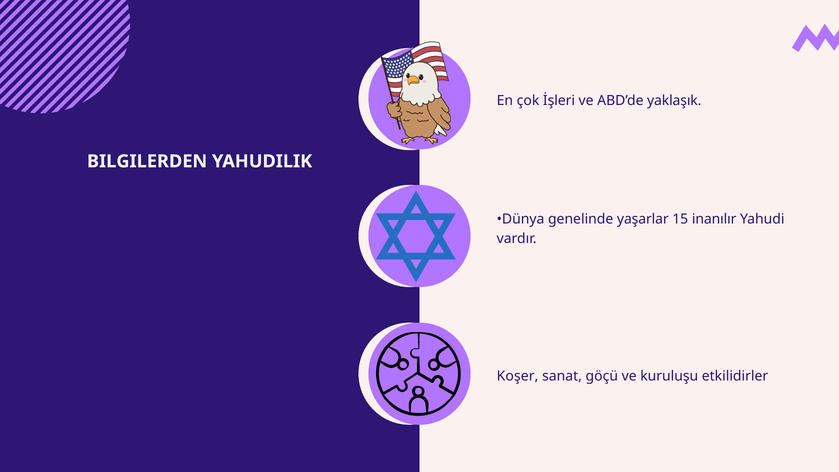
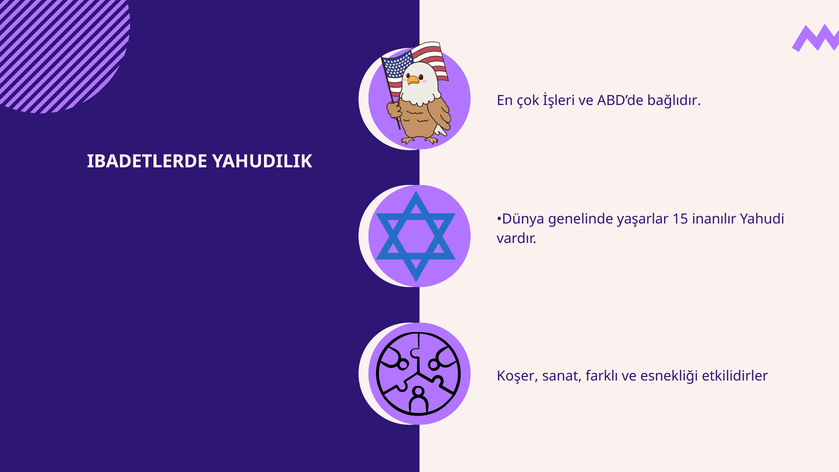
yaklaşık: yaklaşık -> bağlıdır
BILGILERDEN: BILGILERDEN -> IBADETLERDE
göçü: göçü -> farklı
kuruluşu: kuruluşu -> esnekliği
